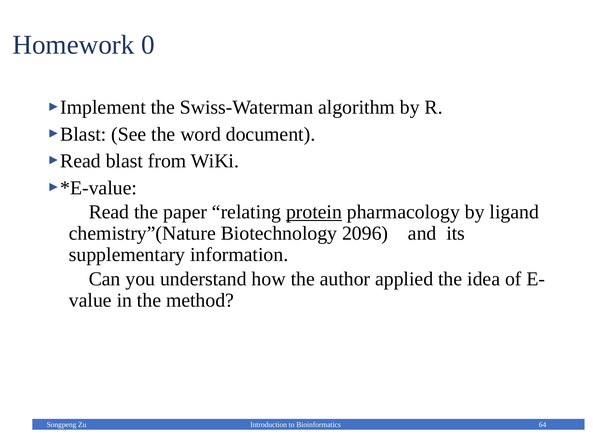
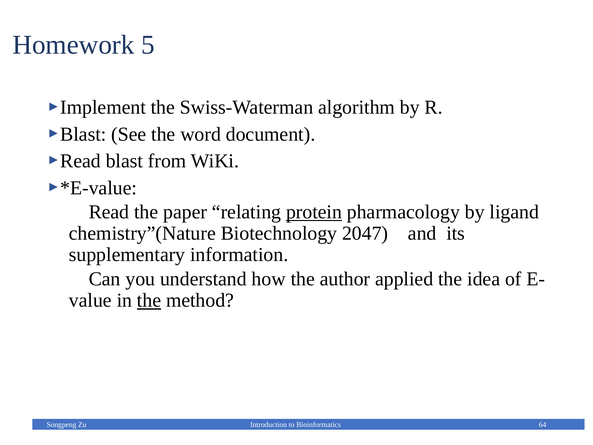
0: 0 -> 5
2096: 2096 -> 2047
the at (149, 300) underline: none -> present
